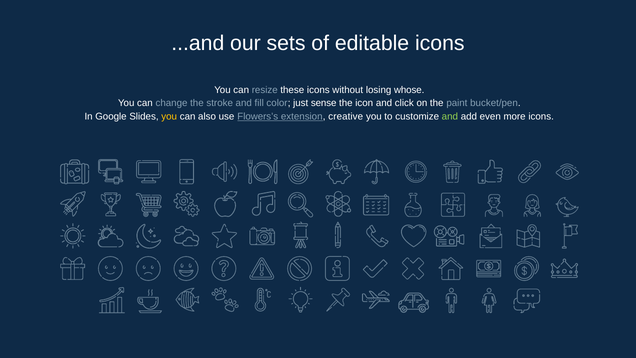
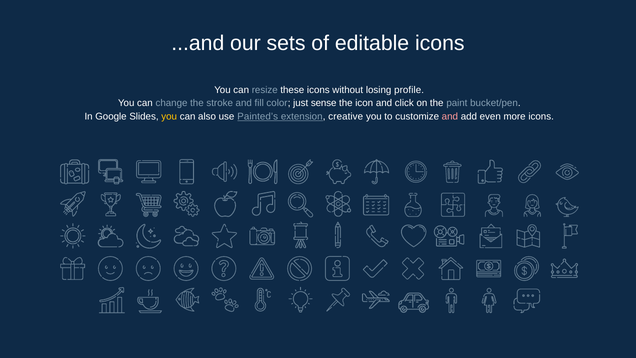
whose: whose -> profile
Flowers’s: Flowers’s -> Painted’s
and at (450, 117) colour: light green -> pink
